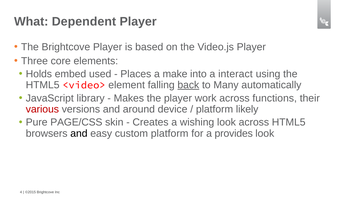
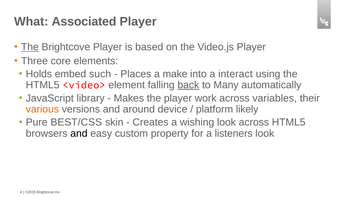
Dependent: Dependent -> Associated
The at (30, 47) underline: none -> present
used: used -> such
functions: functions -> variables
various colour: red -> orange
PAGE/CSS: PAGE/CSS -> BEST/CSS
custom platform: platform -> property
provides: provides -> listeners
